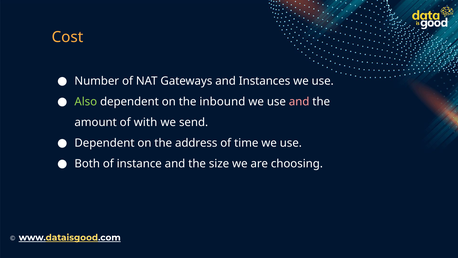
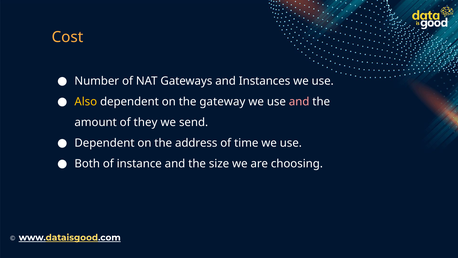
Also colour: light green -> yellow
inbound: inbound -> gateway
with: with -> they
